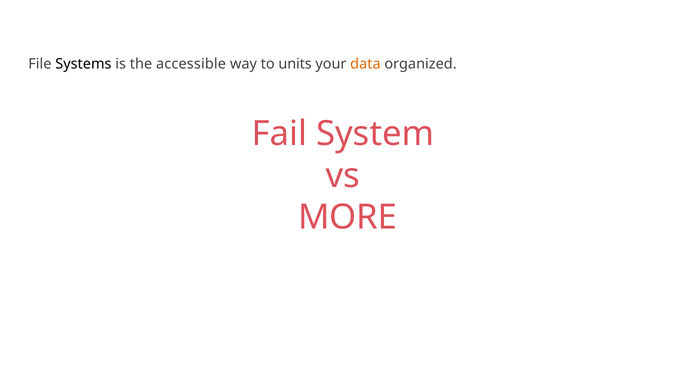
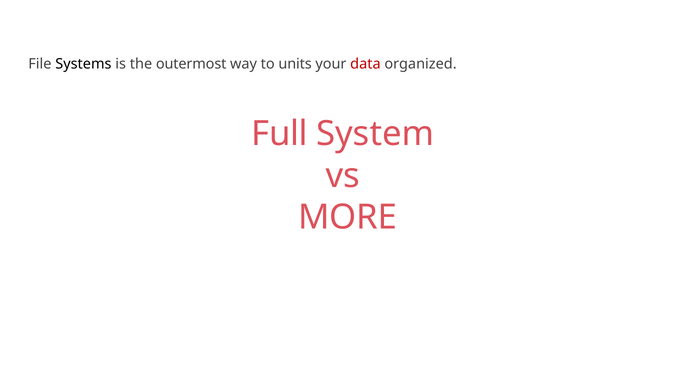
accessible: accessible -> outermost
data colour: orange -> red
Fail: Fail -> Full
